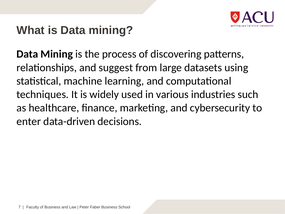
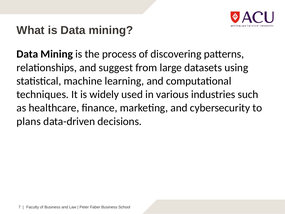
enter: enter -> plans
